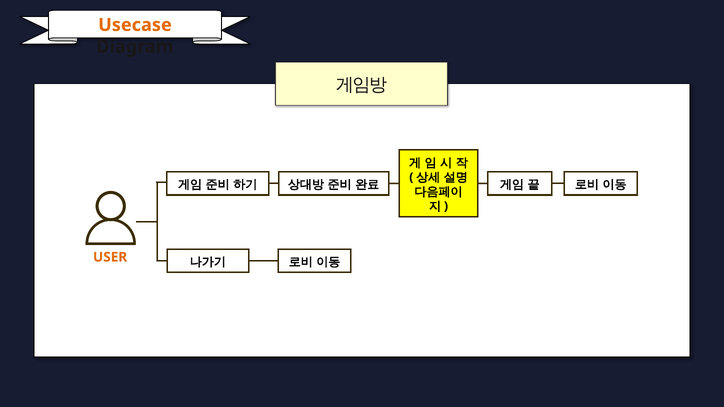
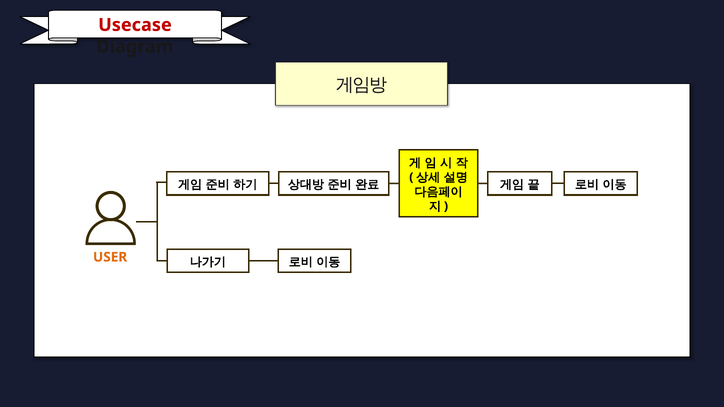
Usecase colour: orange -> red
